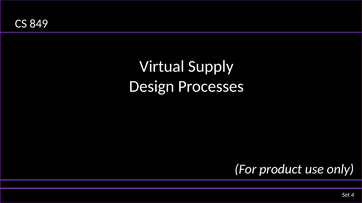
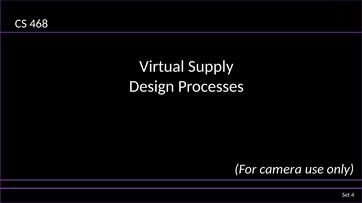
849: 849 -> 468
product: product -> camera
